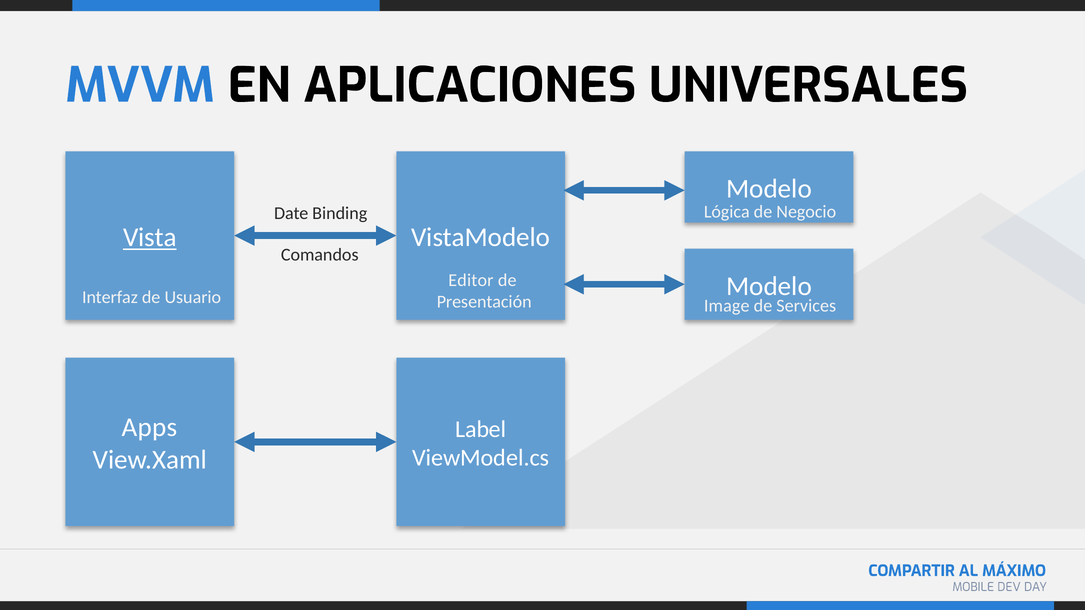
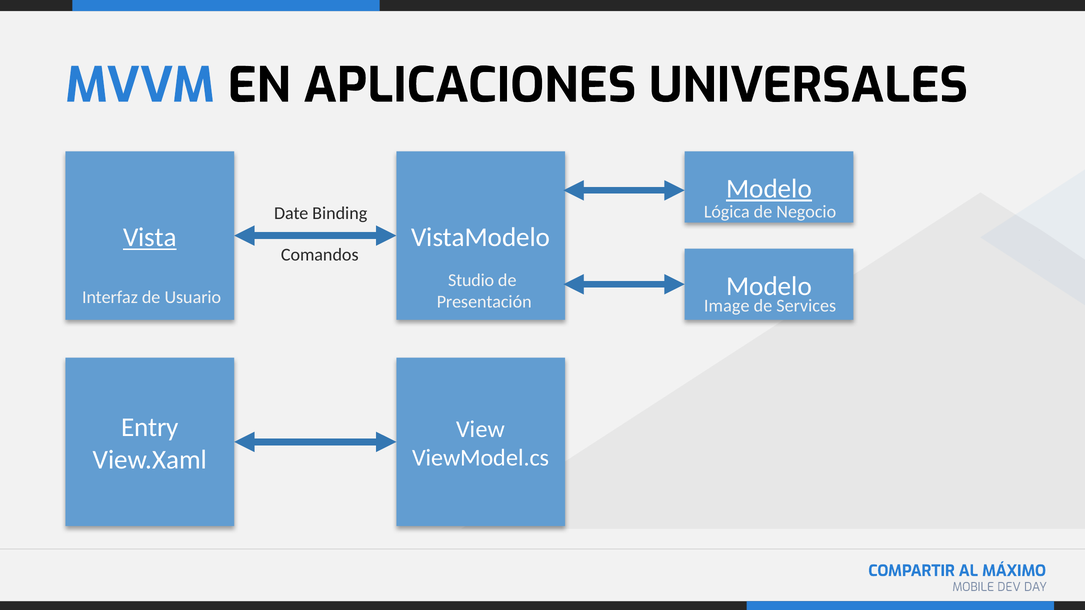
Modelo at (769, 189) underline: none -> present
Editor: Editor -> Studio
Apps: Apps -> Entry
Label: Label -> View
